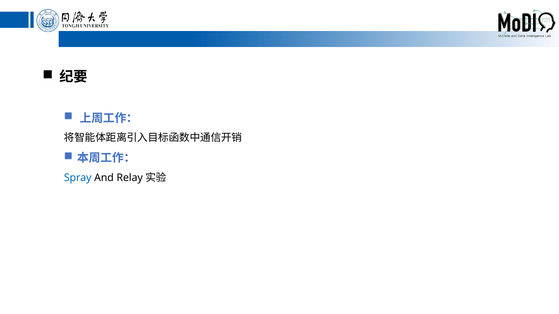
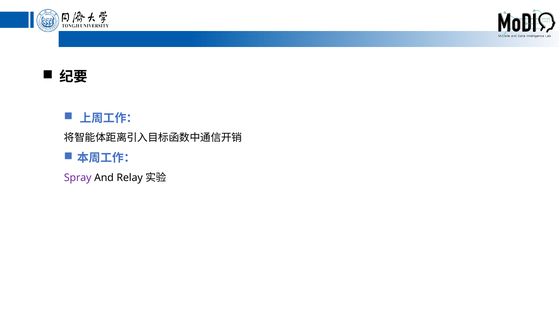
Spray colour: blue -> purple
